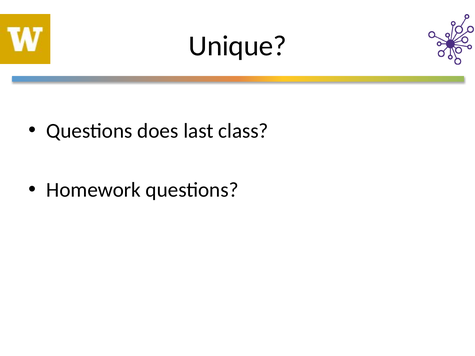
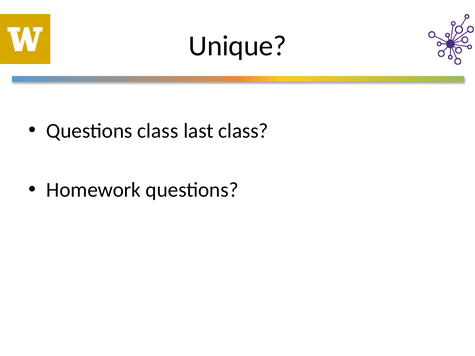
Questions does: does -> class
